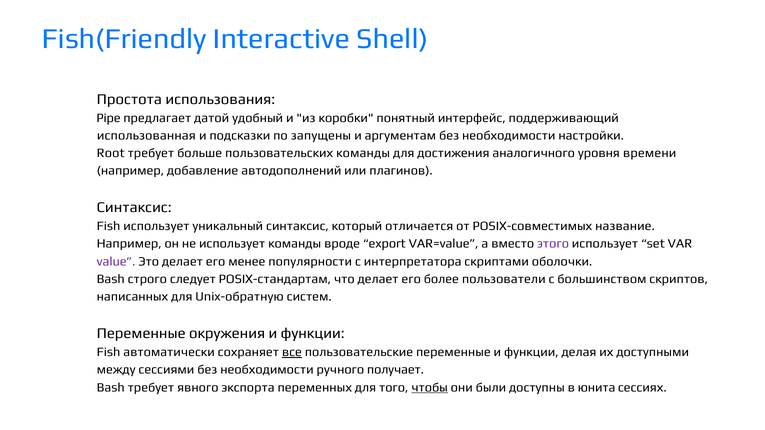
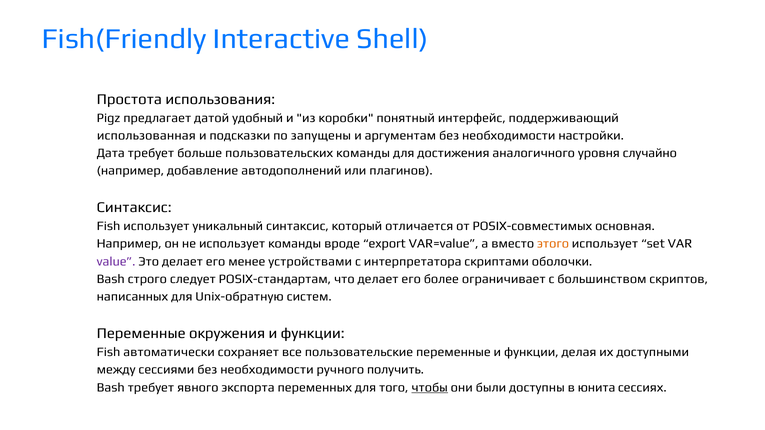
Pipe: Pipe -> Pigz
Root: Root -> Дата
времени: времени -> случайно
название: название -> основная
этого colour: purple -> orange
популярности: популярности -> устройствами
пользователи: пользователи -> ограничивает
все underline: present -> none
получает: получает -> получить
